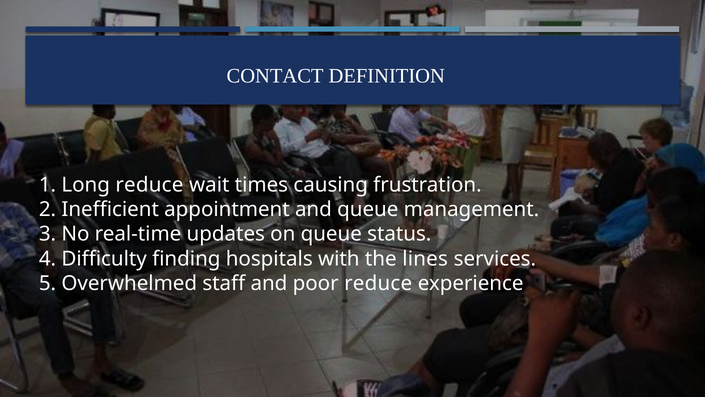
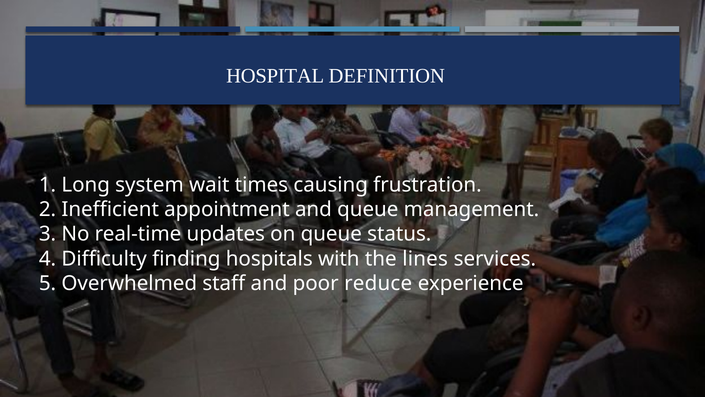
CONTACT: CONTACT -> HOSPITAL
Long reduce: reduce -> system
